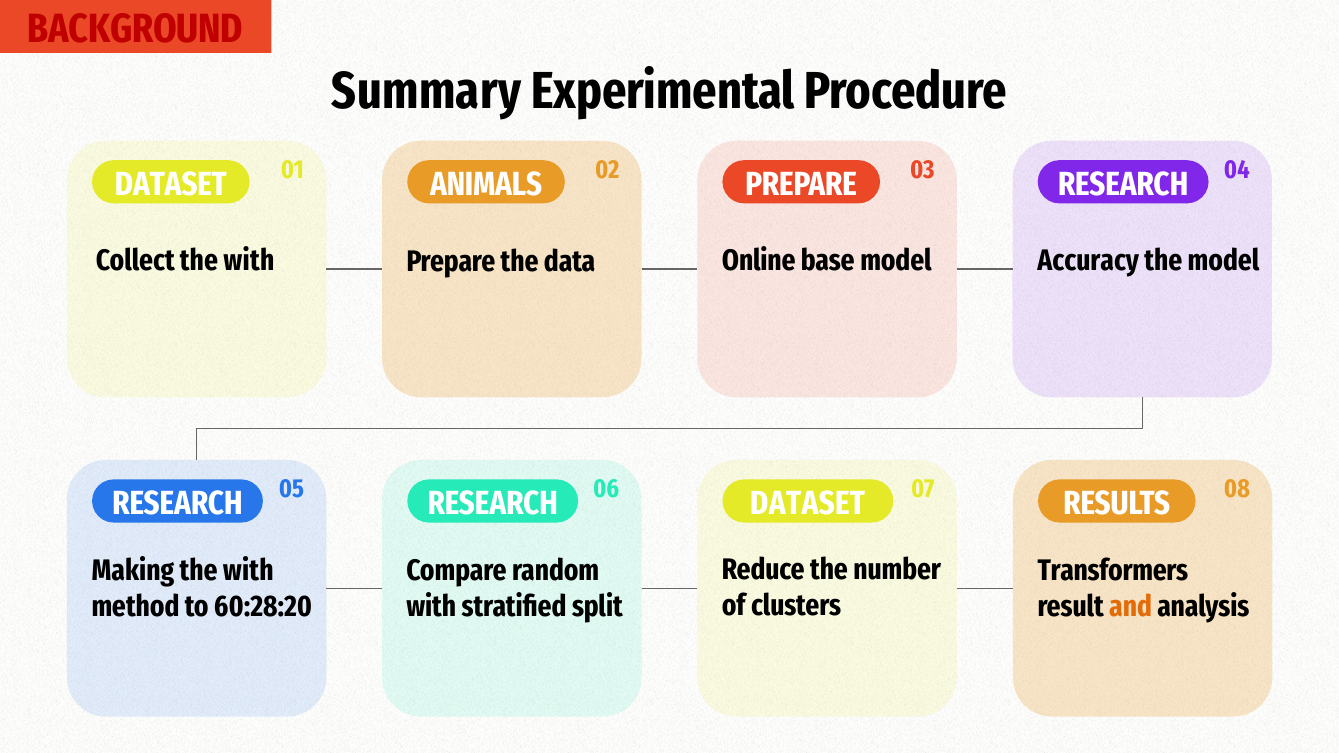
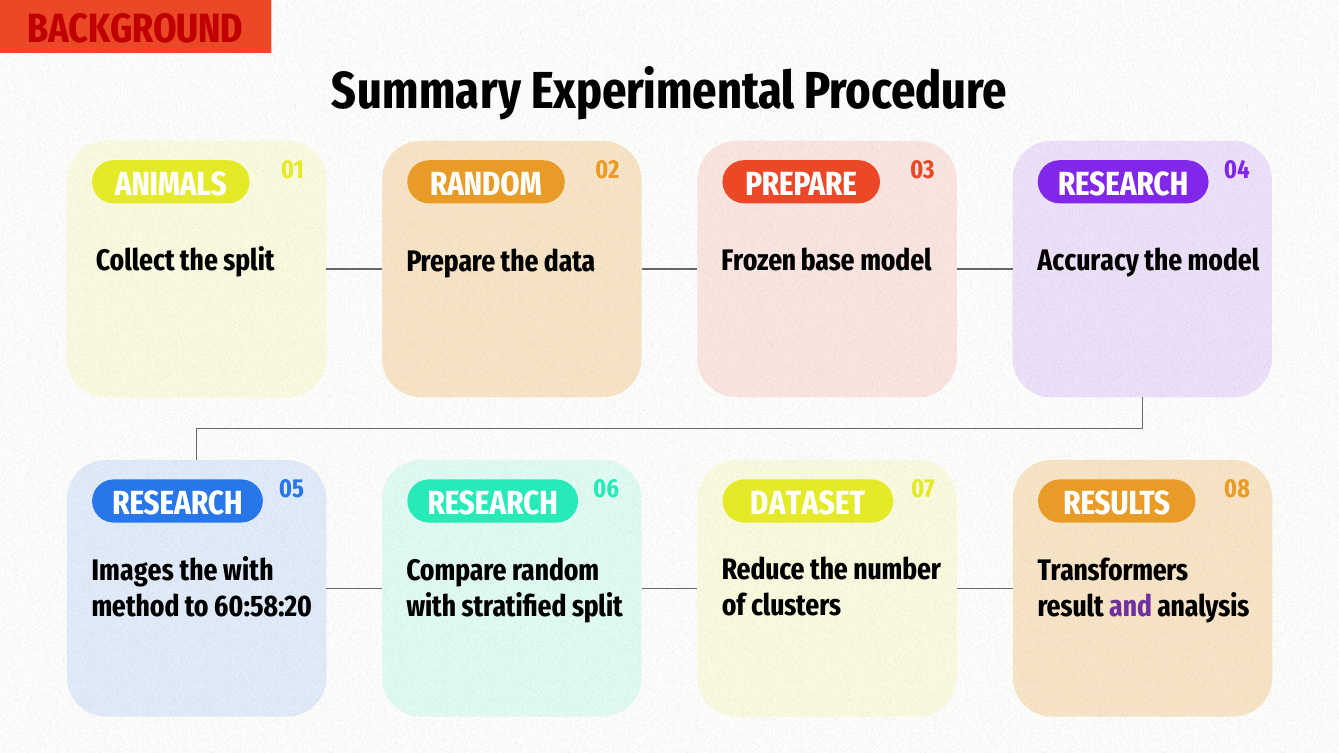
01 ANIMALS: ANIMALS -> RANDOM
DATASET at (171, 184): DATASET -> ANIMALS
Collect the with: with -> split
Online: Online -> Frozen
Making: Making -> Images
60:28:20: 60:28:20 -> 60:58:20
and colour: orange -> purple
